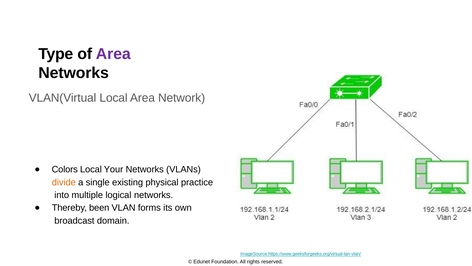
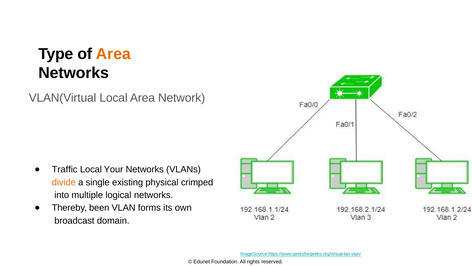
Area at (113, 54) colour: purple -> orange
Colors: Colors -> Traffic
practice: practice -> crimped
